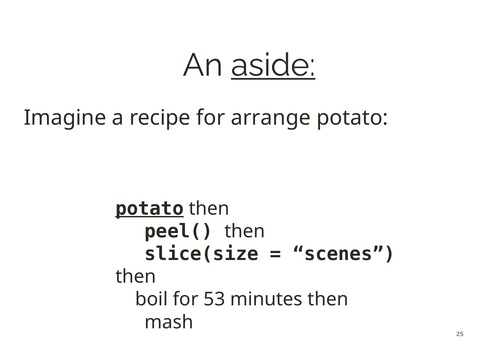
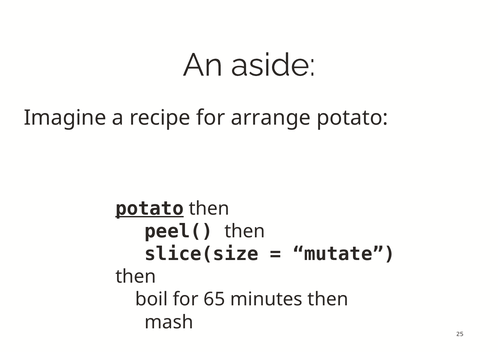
aside underline: present -> none
scenes: scenes -> mutate
53: 53 -> 65
